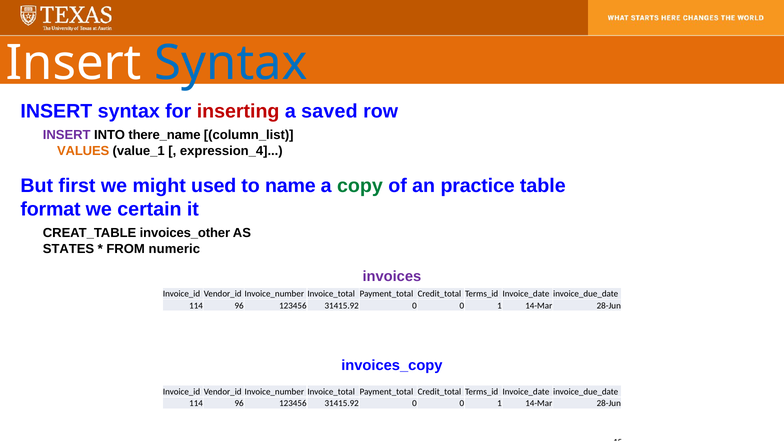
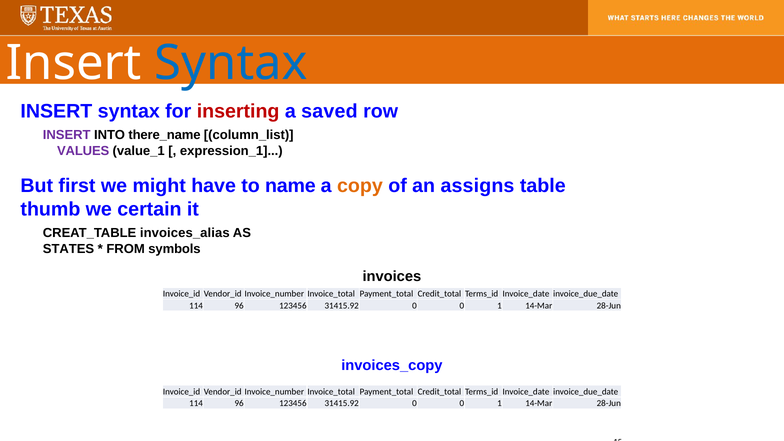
VALUES colour: orange -> purple
expression_4: expression_4 -> expression_1
used: used -> have
copy colour: green -> orange
practice: practice -> assigns
format: format -> thumb
invoices_other: invoices_other -> invoices_alias
numeric: numeric -> symbols
invoices colour: purple -> black
